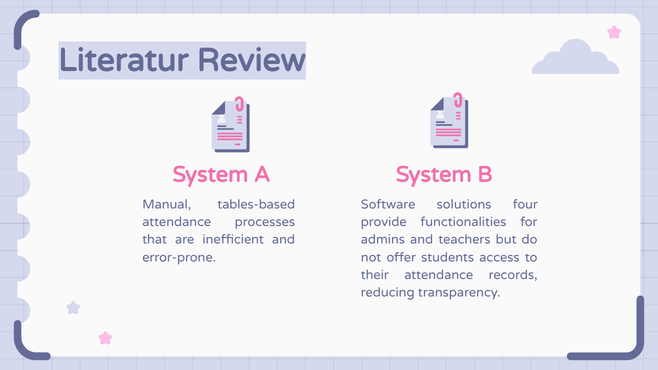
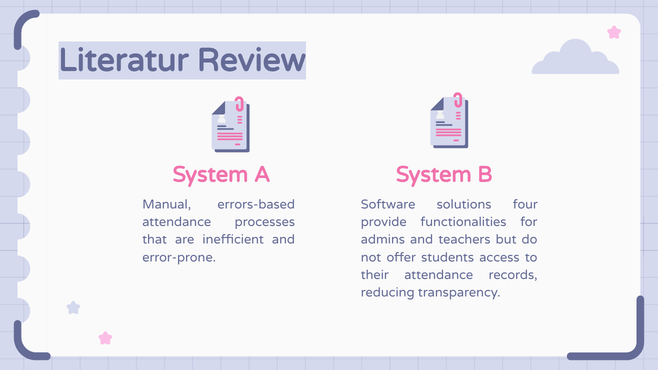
tables-based: tables-based -> errors-based
